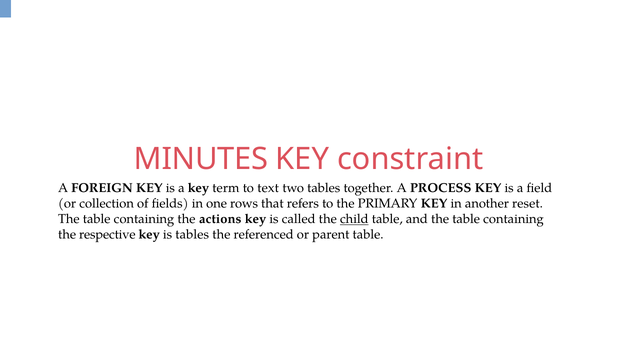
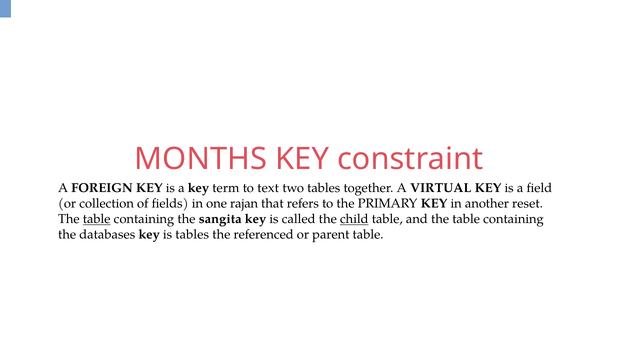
MINUTES: MINUTES -> MONTHS
PROCESS: PROCESS -> VIRTUAL
rows: rows -> rajan
table at (97, 219) underline: none -> present
actions: actions -> sangita
respective: respective -> databases
